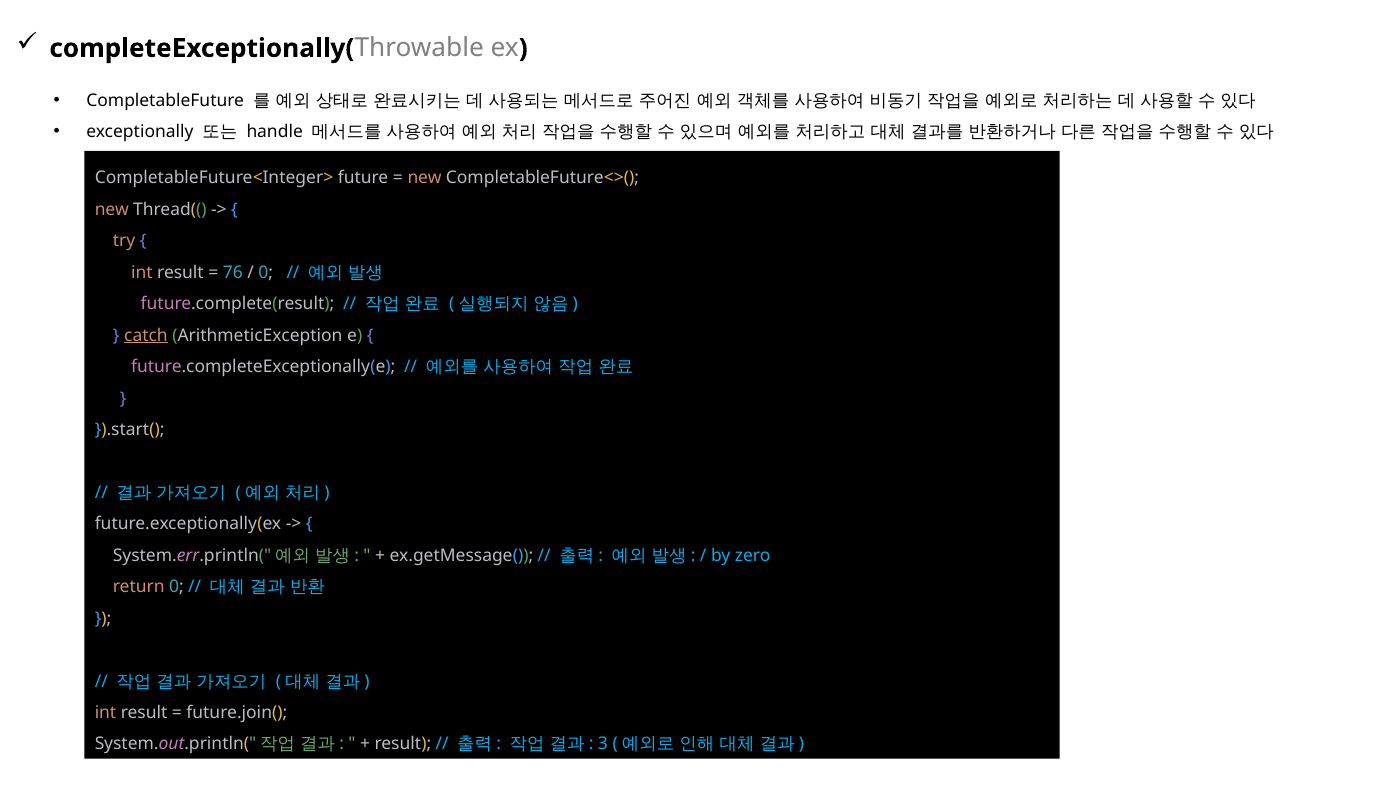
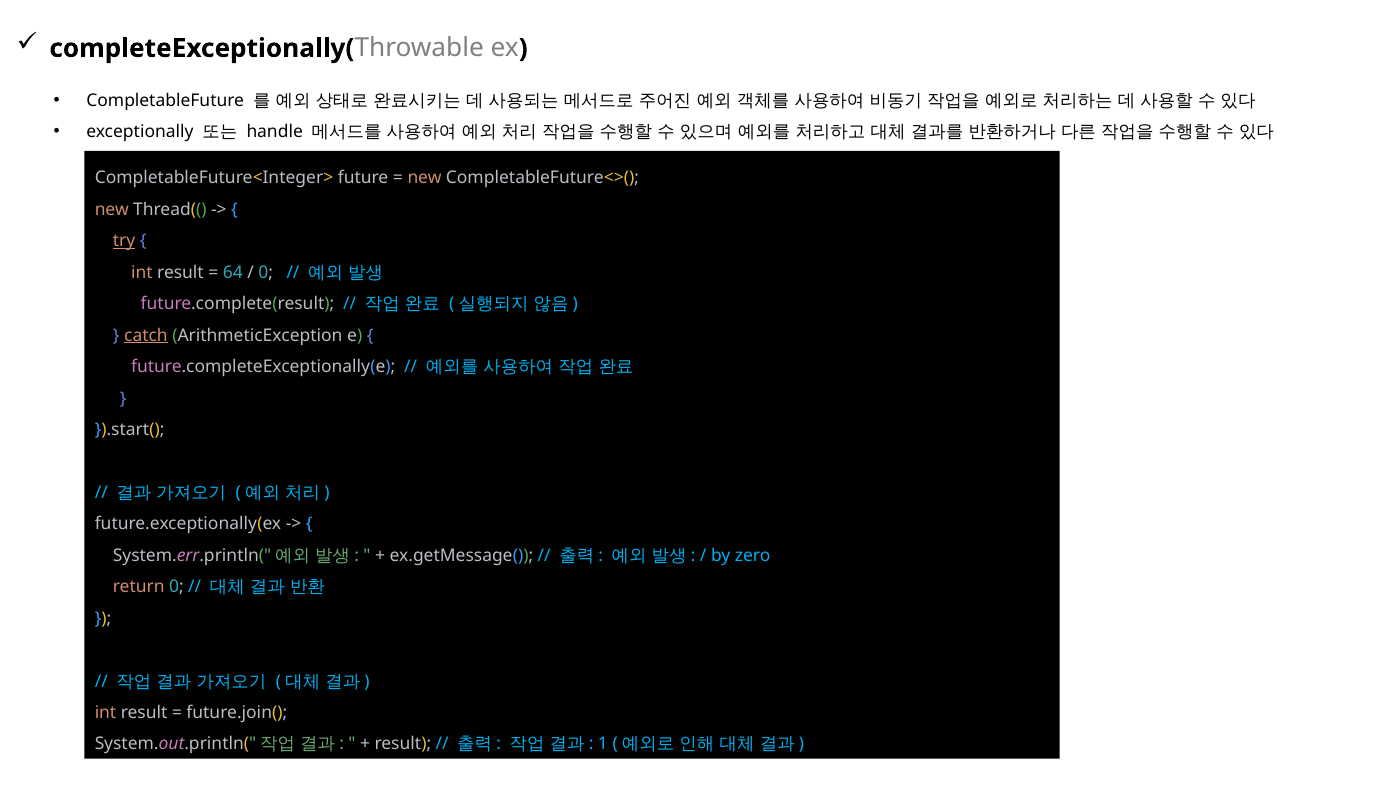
try underline: none -> present
76: 76 -> 64
3: 3 -> 1
